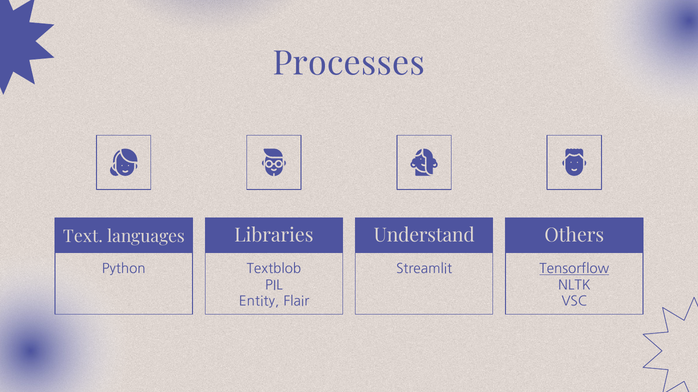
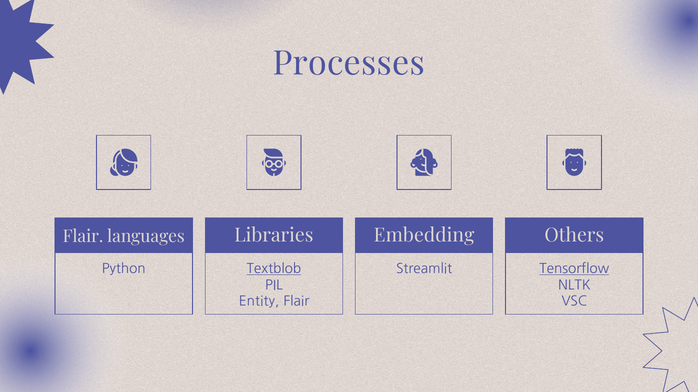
Understand: Understand -> Embedding
Text at (83, 237): Text -> Flair
Textblob underline: none -> present
